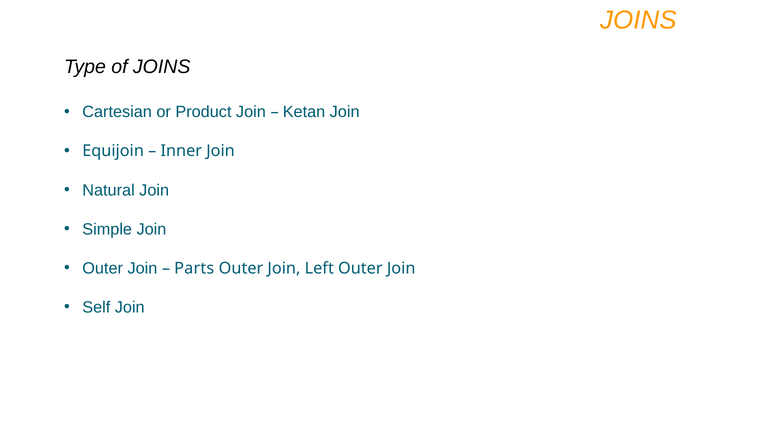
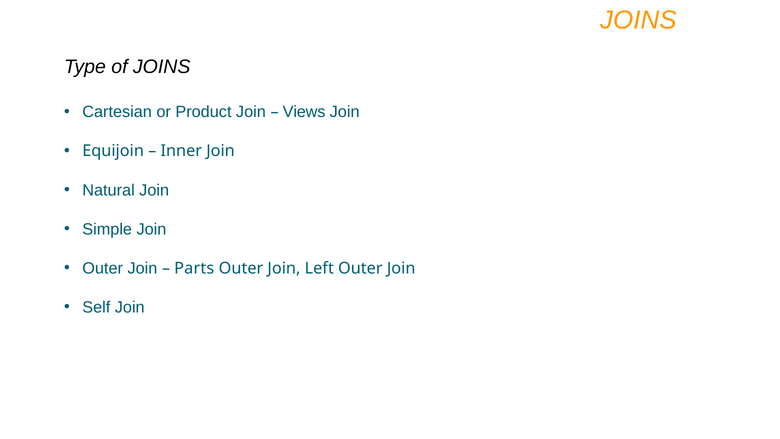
Ketan: Ketan -> Views
